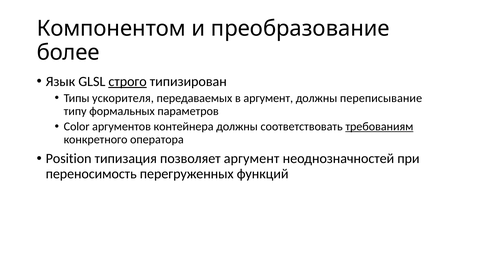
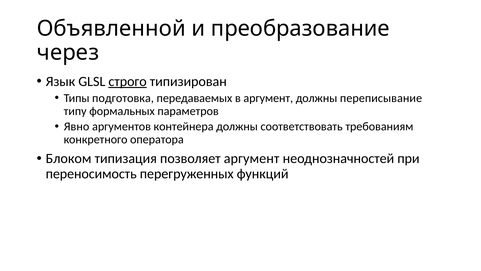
Компонентом: Компонентом -> Объявленной
более: более -> через
ускорителя: ускорителя -> подготовка
Color: Color -> Явно
требованиям underline: present -> none
Position: Position -> Блоком
